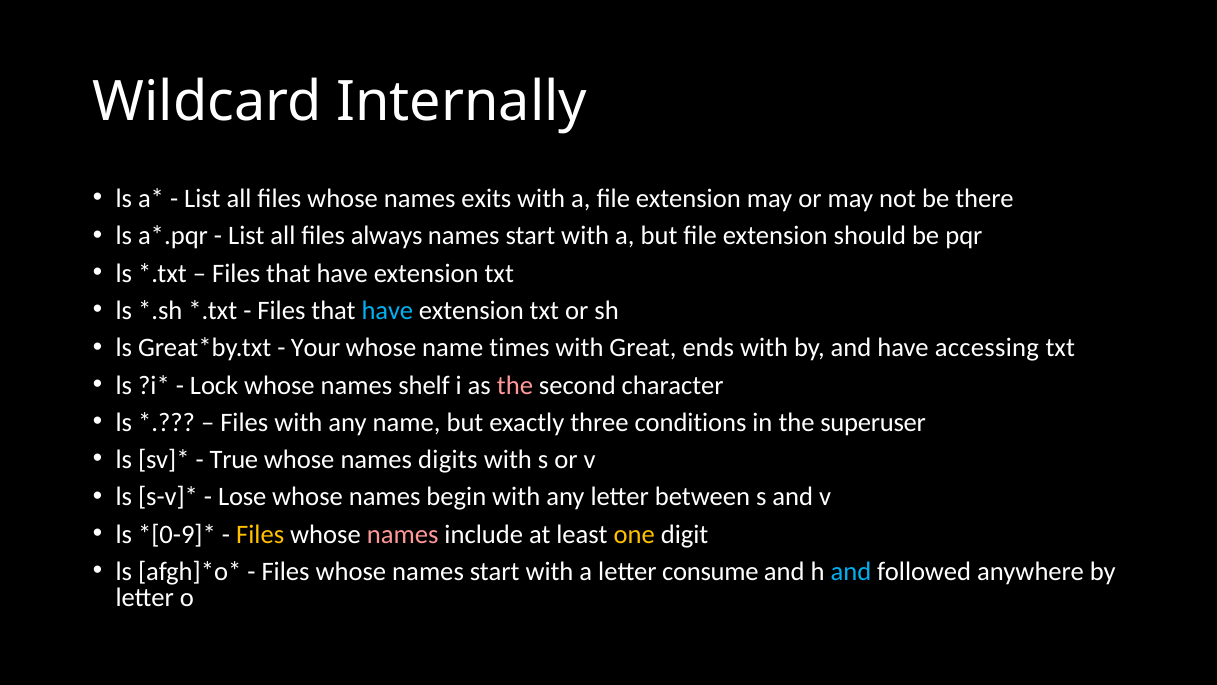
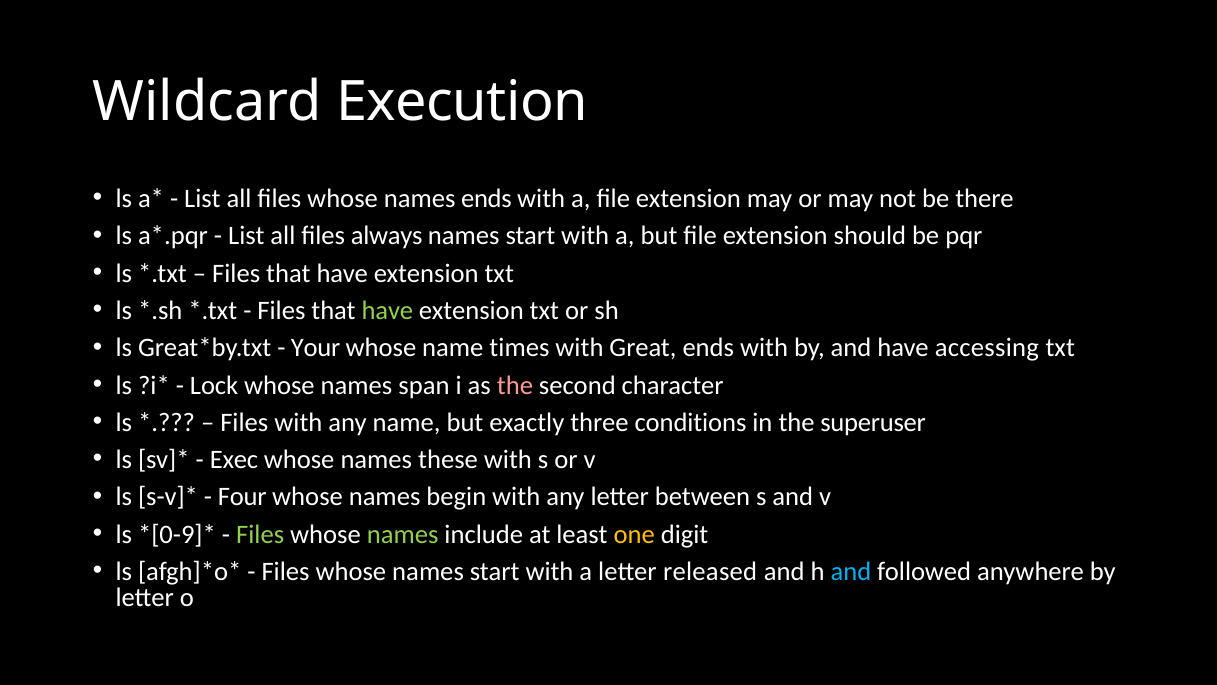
Internally: Internally -> Execution
names exits: exits -> ends
have at (387, 310) colour: light blue -> light green
shelf: shelf -> span
True: True -> Exec
digits: digits -> these
Lose: Lose -> Four
Files at (260, 534) colour: yellow -> light green
names at (403, 534) colour: pink -> light green
consume: consume -> released
